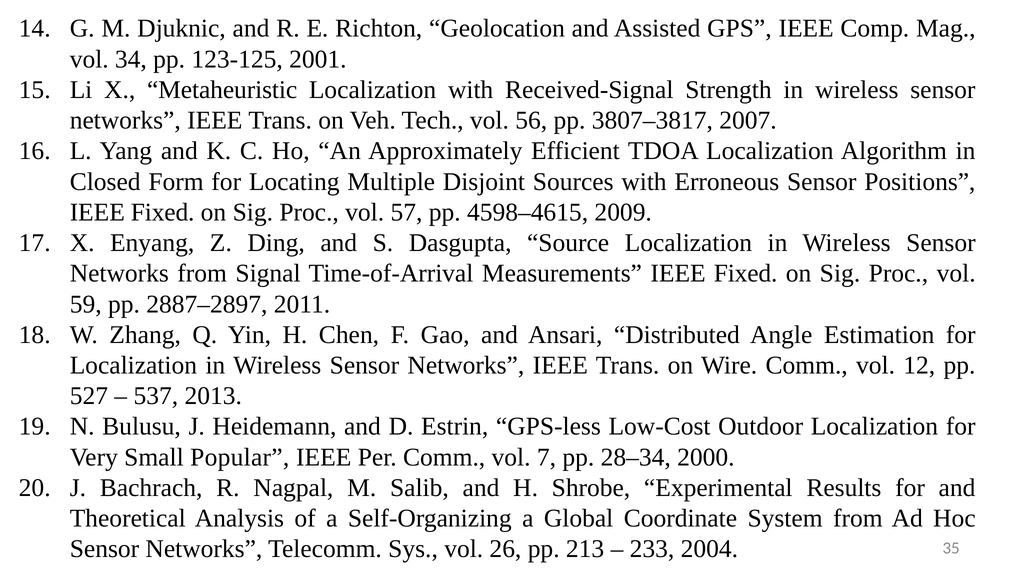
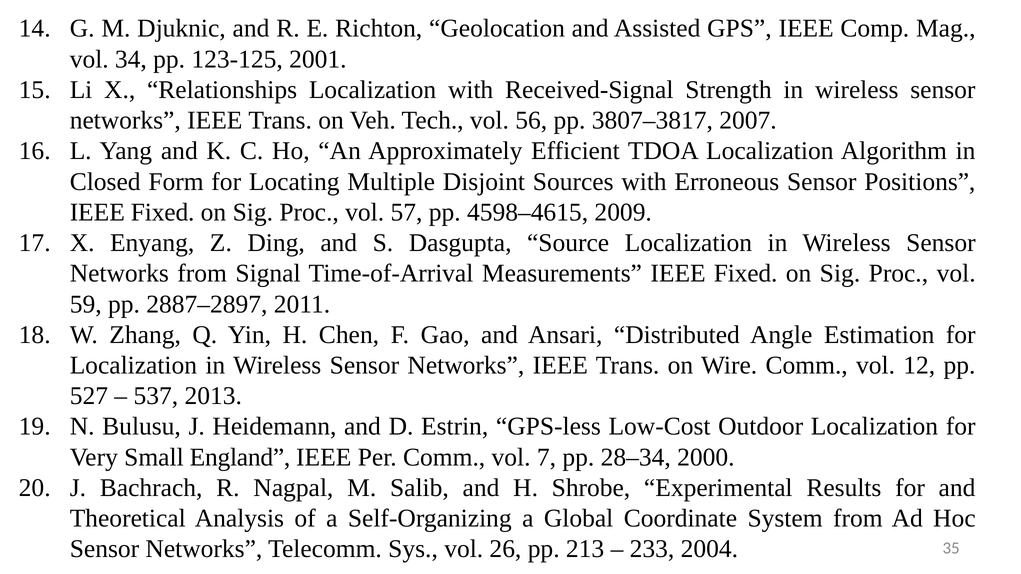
Metaheuristic: Metaheuristic -> Relationships
Popular: Popular -> England
